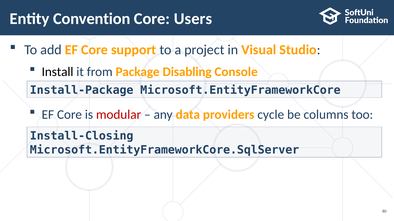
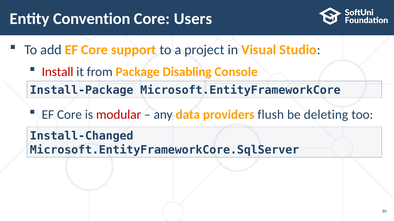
Install colour: black -> red
cycle: cycle -> flush
columns: columns -> deleting
Install-Closing: Install-Closing -> Install-Changed
